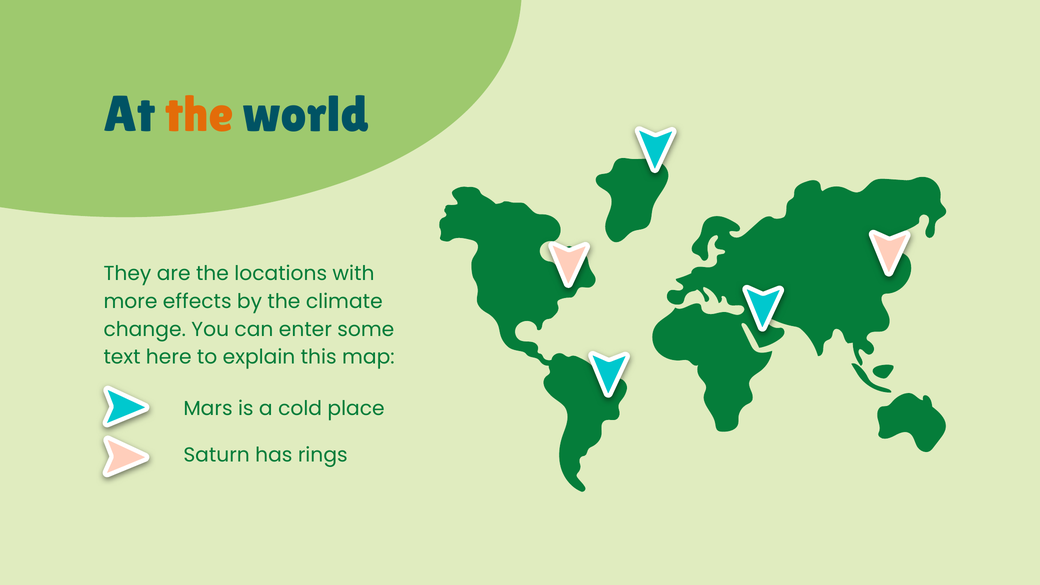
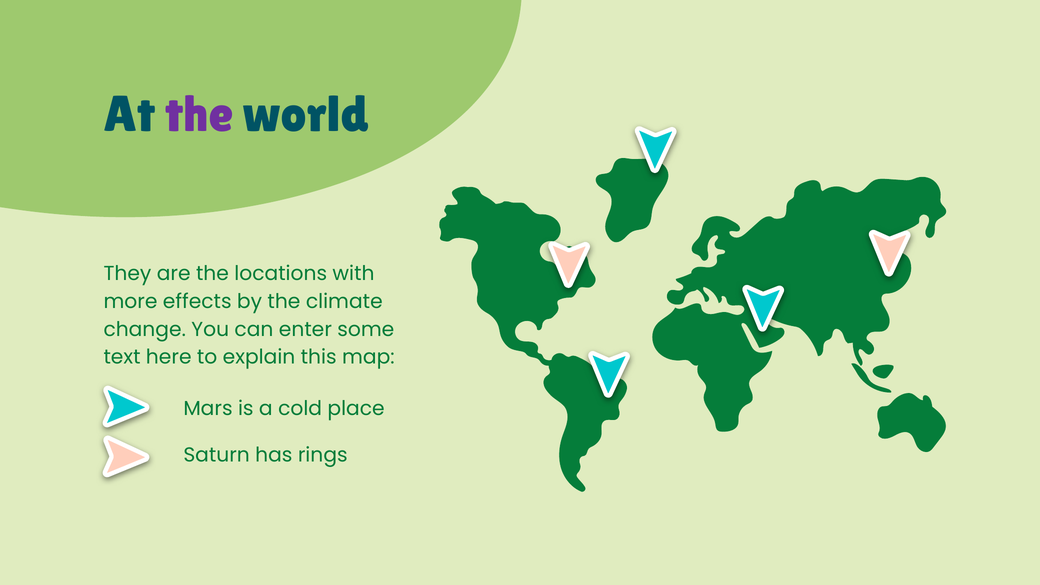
the at (199, 115) colour: orange -> purple
